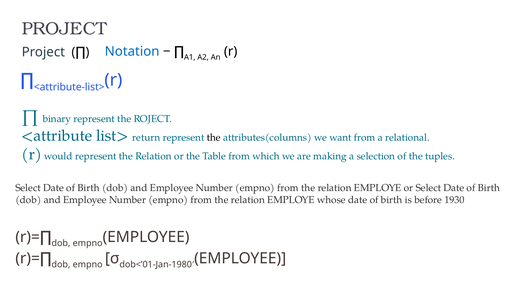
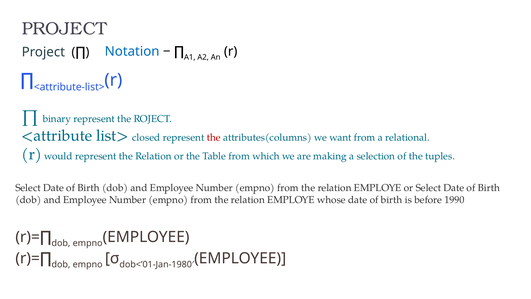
return: return -> closed
the at (214, 137) colour: black -> red
1930: 1930 -> 1990
